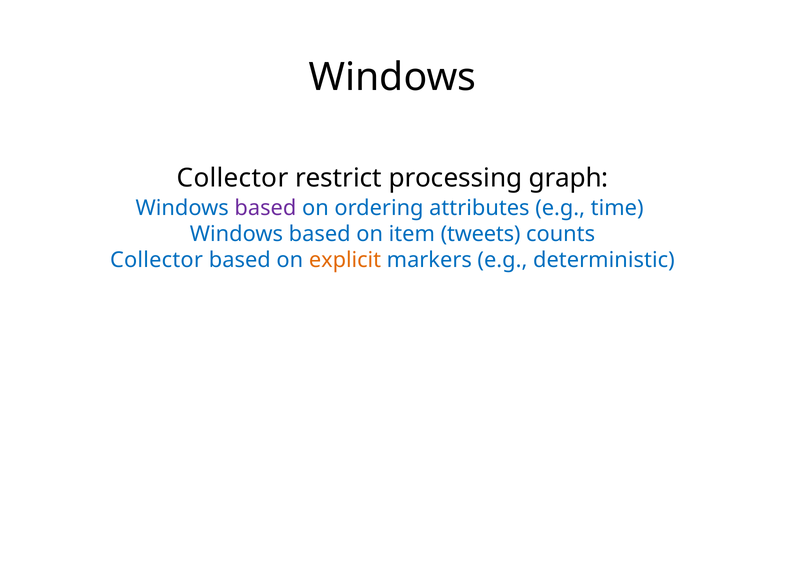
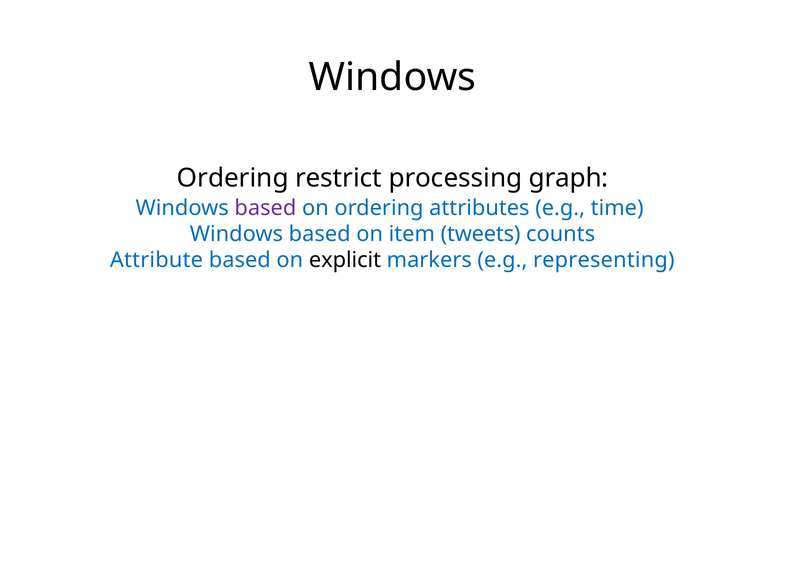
Collector at (233, 178): Collector -> Ordering
Collector at (156, 261): Collector -> Attribute
explicit colour: orange -> black
deterministic: deterministic -> representing
